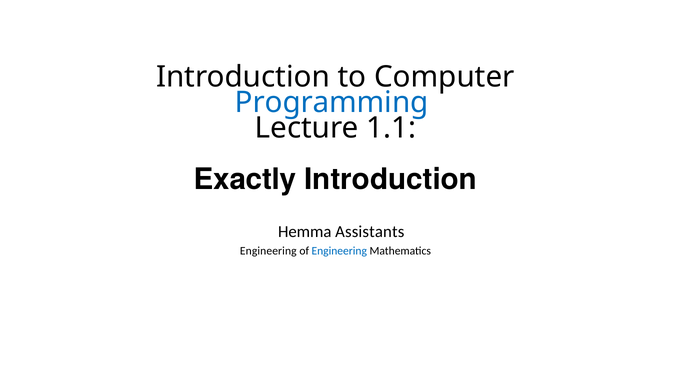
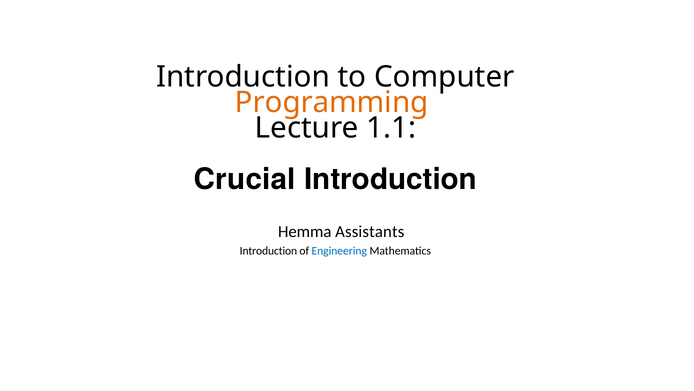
Programming colour: blue -> orange
Exactly: Exactly -> Crucial
Engineering at (268, 250): Engineering -> Introduction
